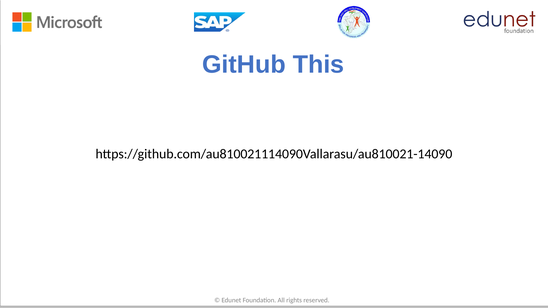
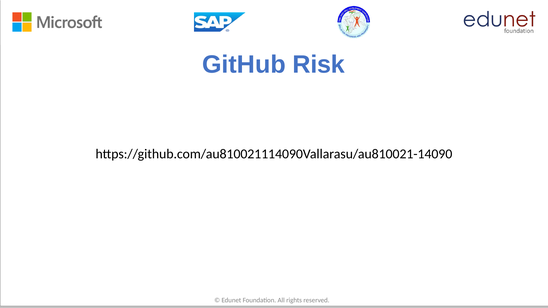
This: This -> Risk
